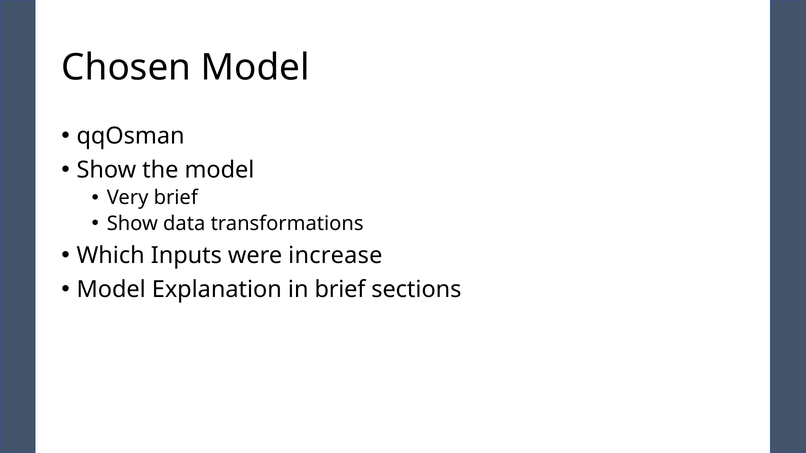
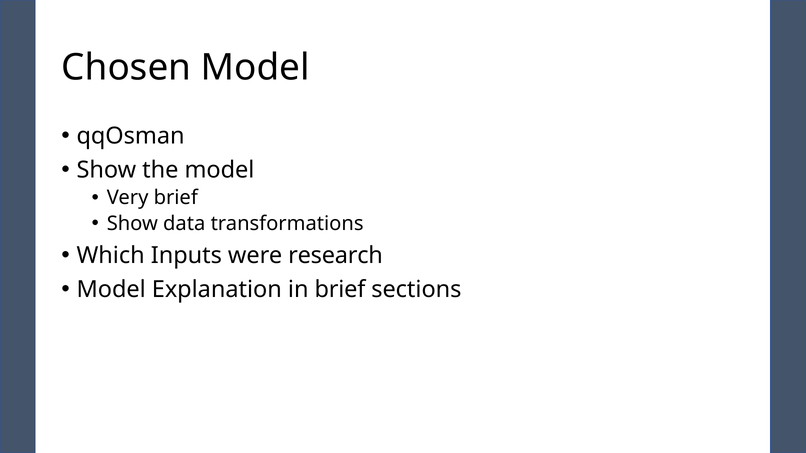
increase: increase -> research
